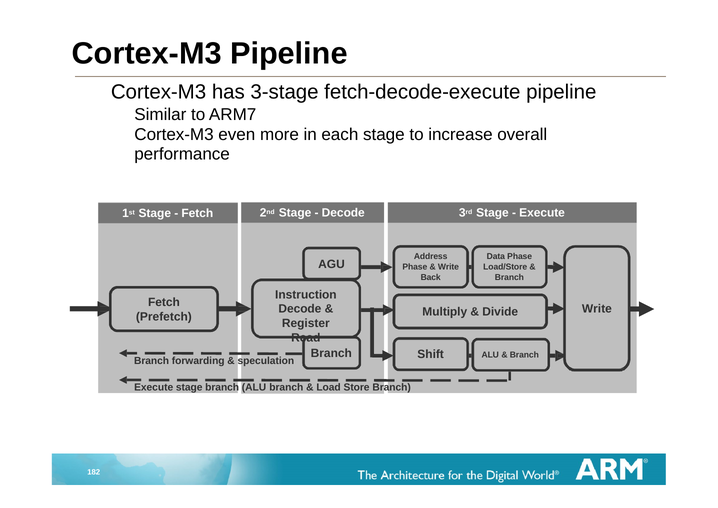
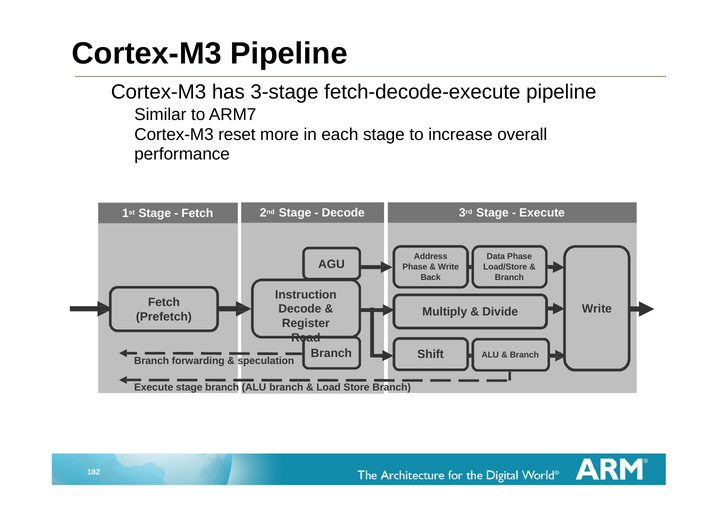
even: even -> reset
